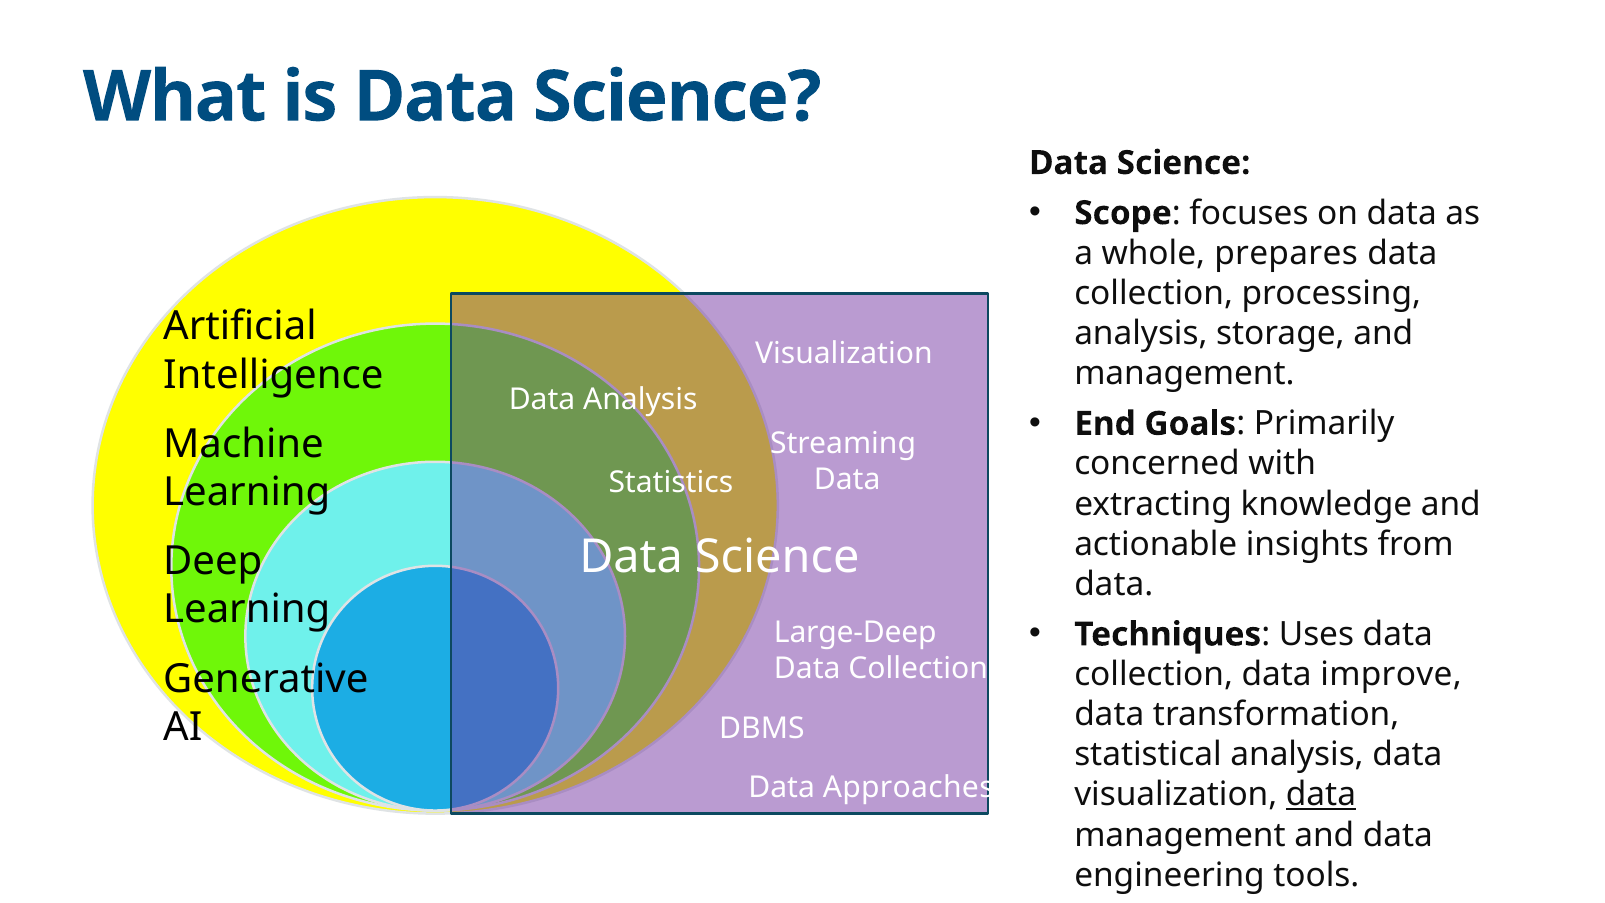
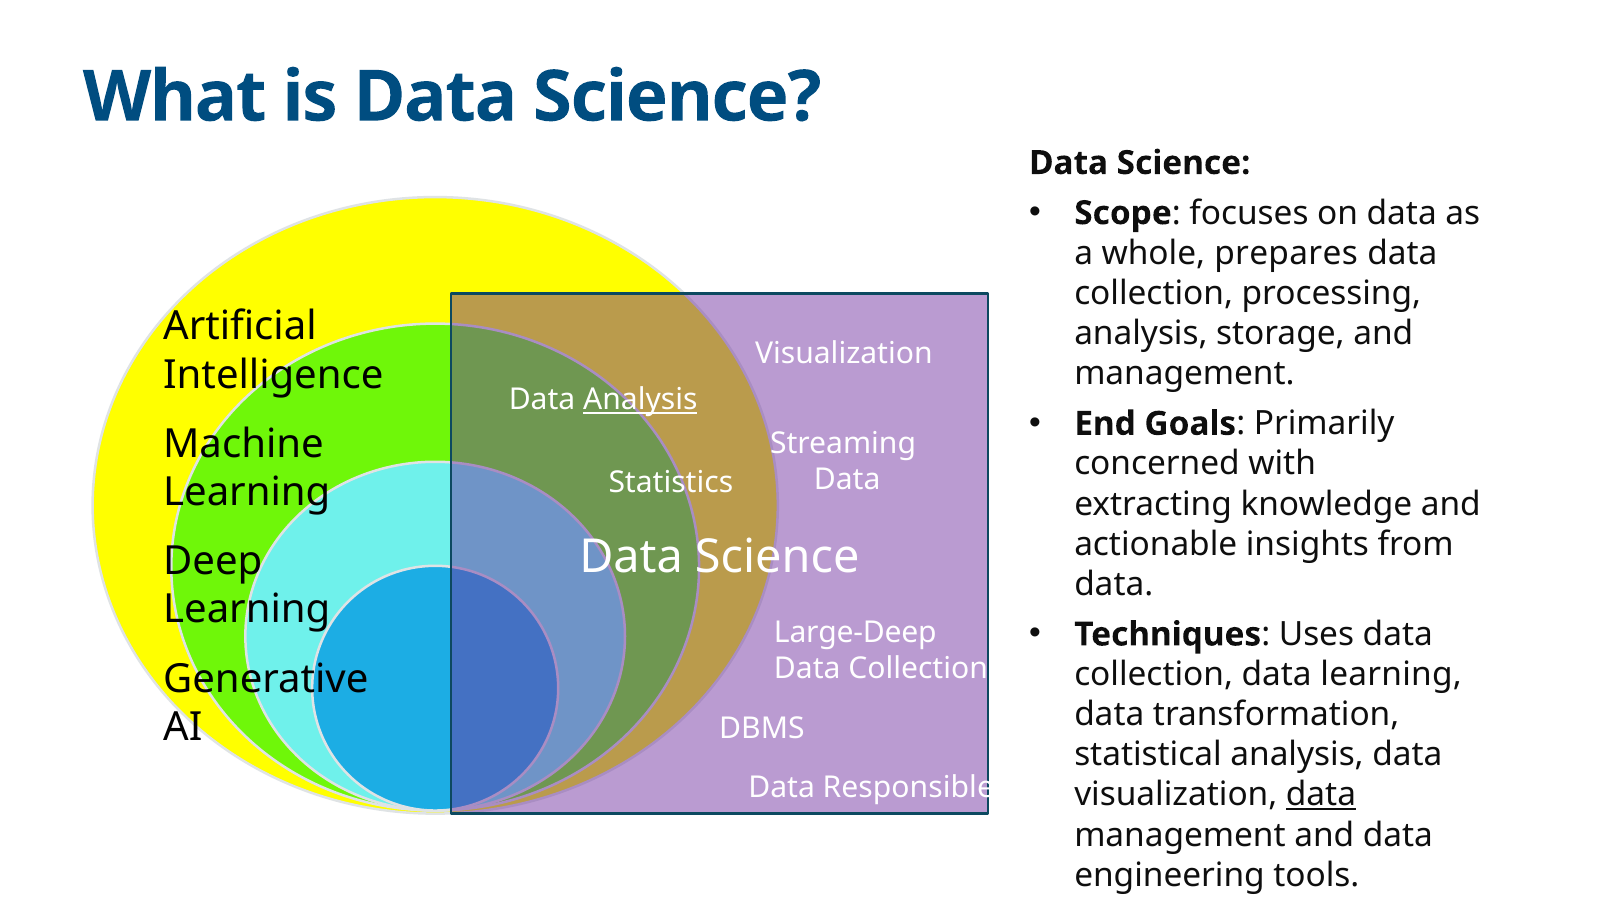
Analysis at (640, 400) underline: none -> present
data improve: improve -> learning
Approaches: Approaches -> Responsible
